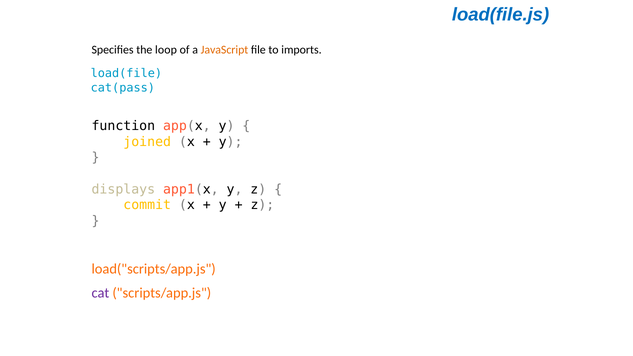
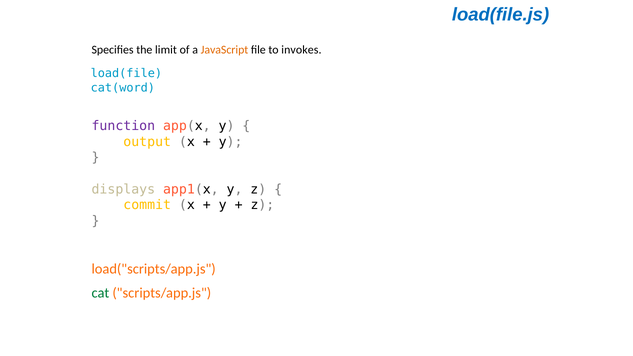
loop: loop -> limit
imports: imports -> invokes
cat(pass: cat(pass -> cat(word
function colour: black -> purple
joined: joined -> output
cat colour: purple -> green
